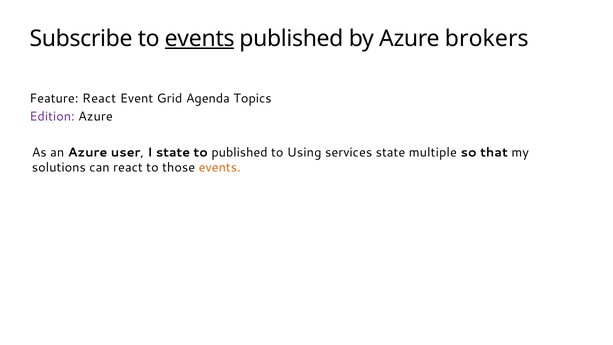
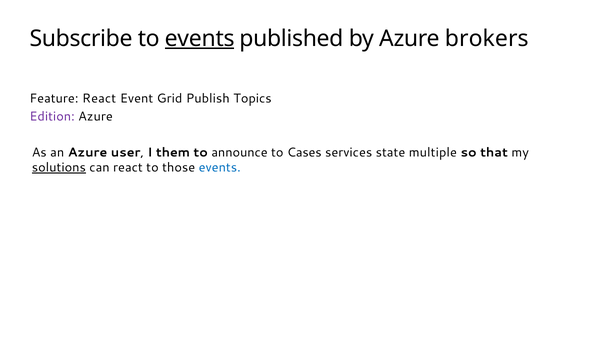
Agenda: Agenda -> Publish
I state: state -> them
to published: published -> announce
Using: Using -> Cases
solutions underline: none -> present
events at (220, 168) colour: orange -> blue
